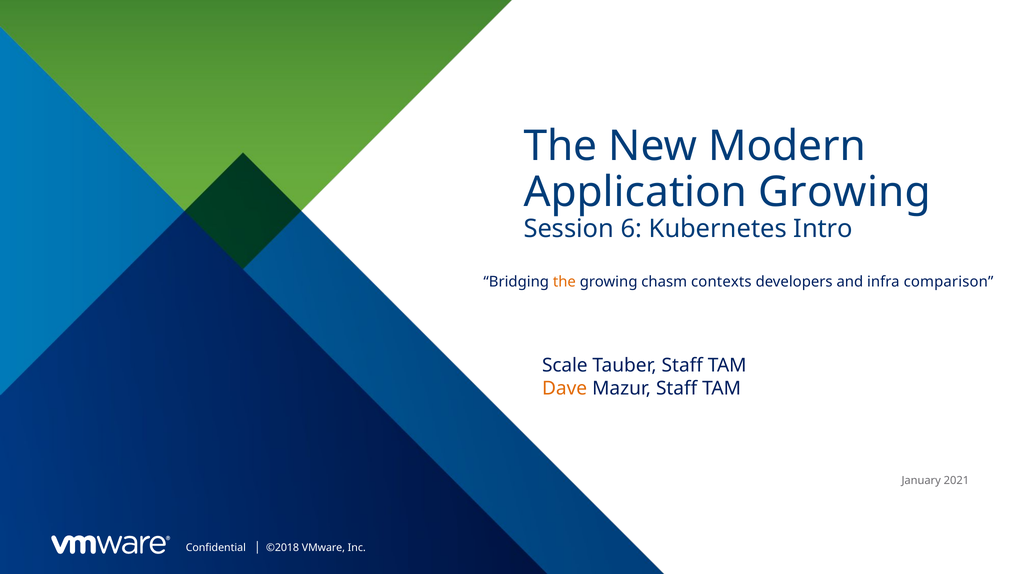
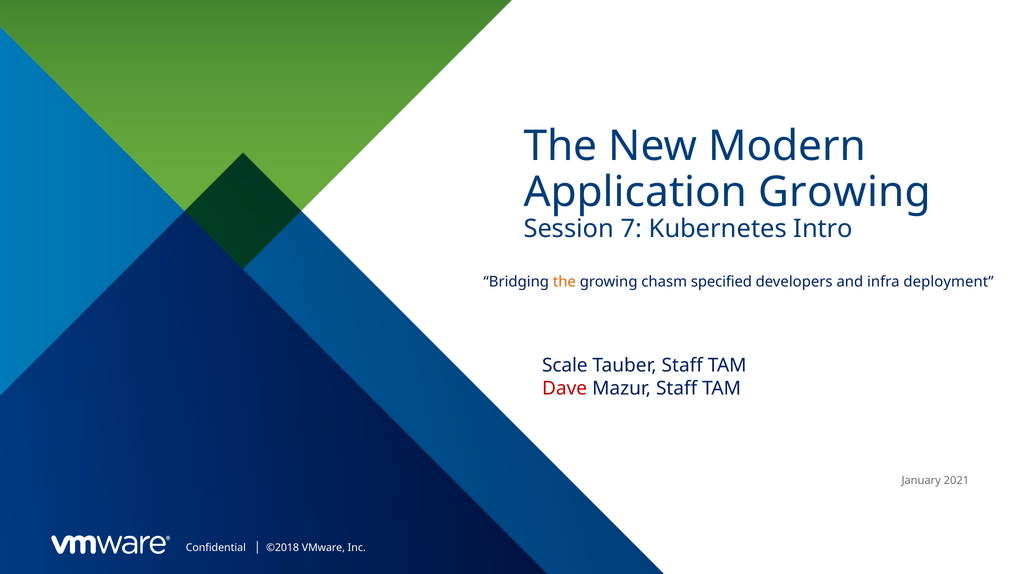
6: 6 -> 7
contexts: contexts -> specified
comparison: comparison -> deployment
Dave colour: orange -> red
